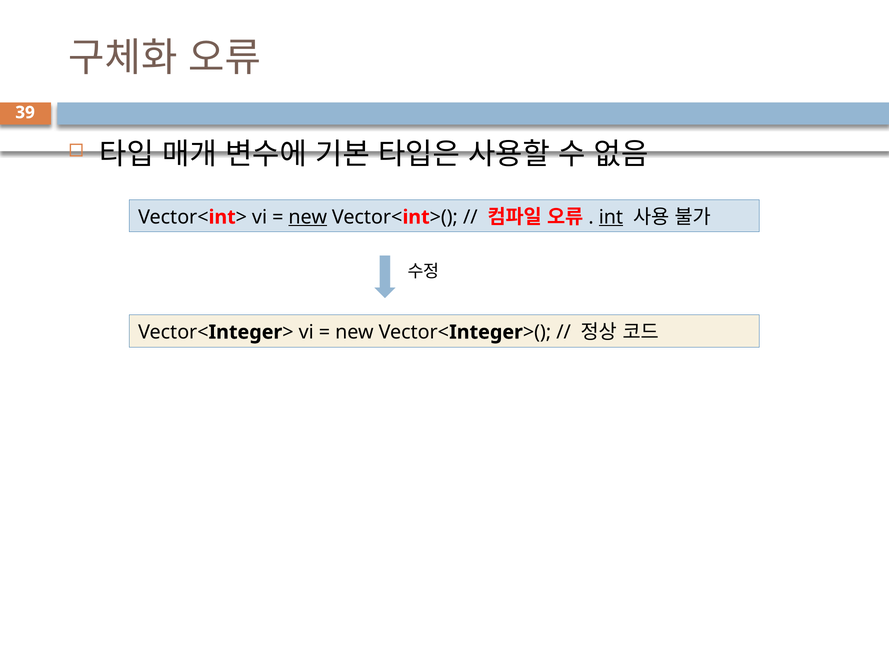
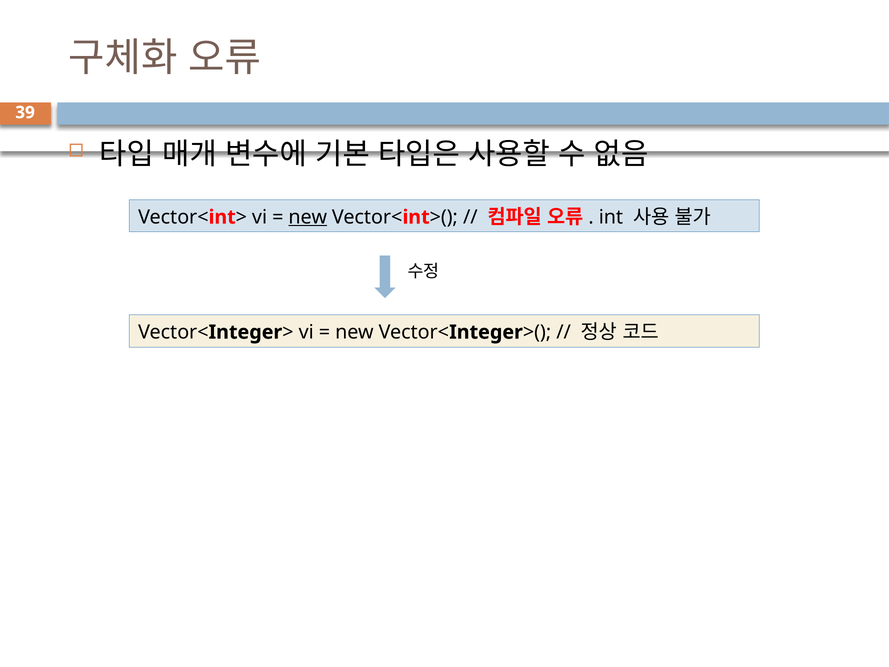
int underline: present -> none
